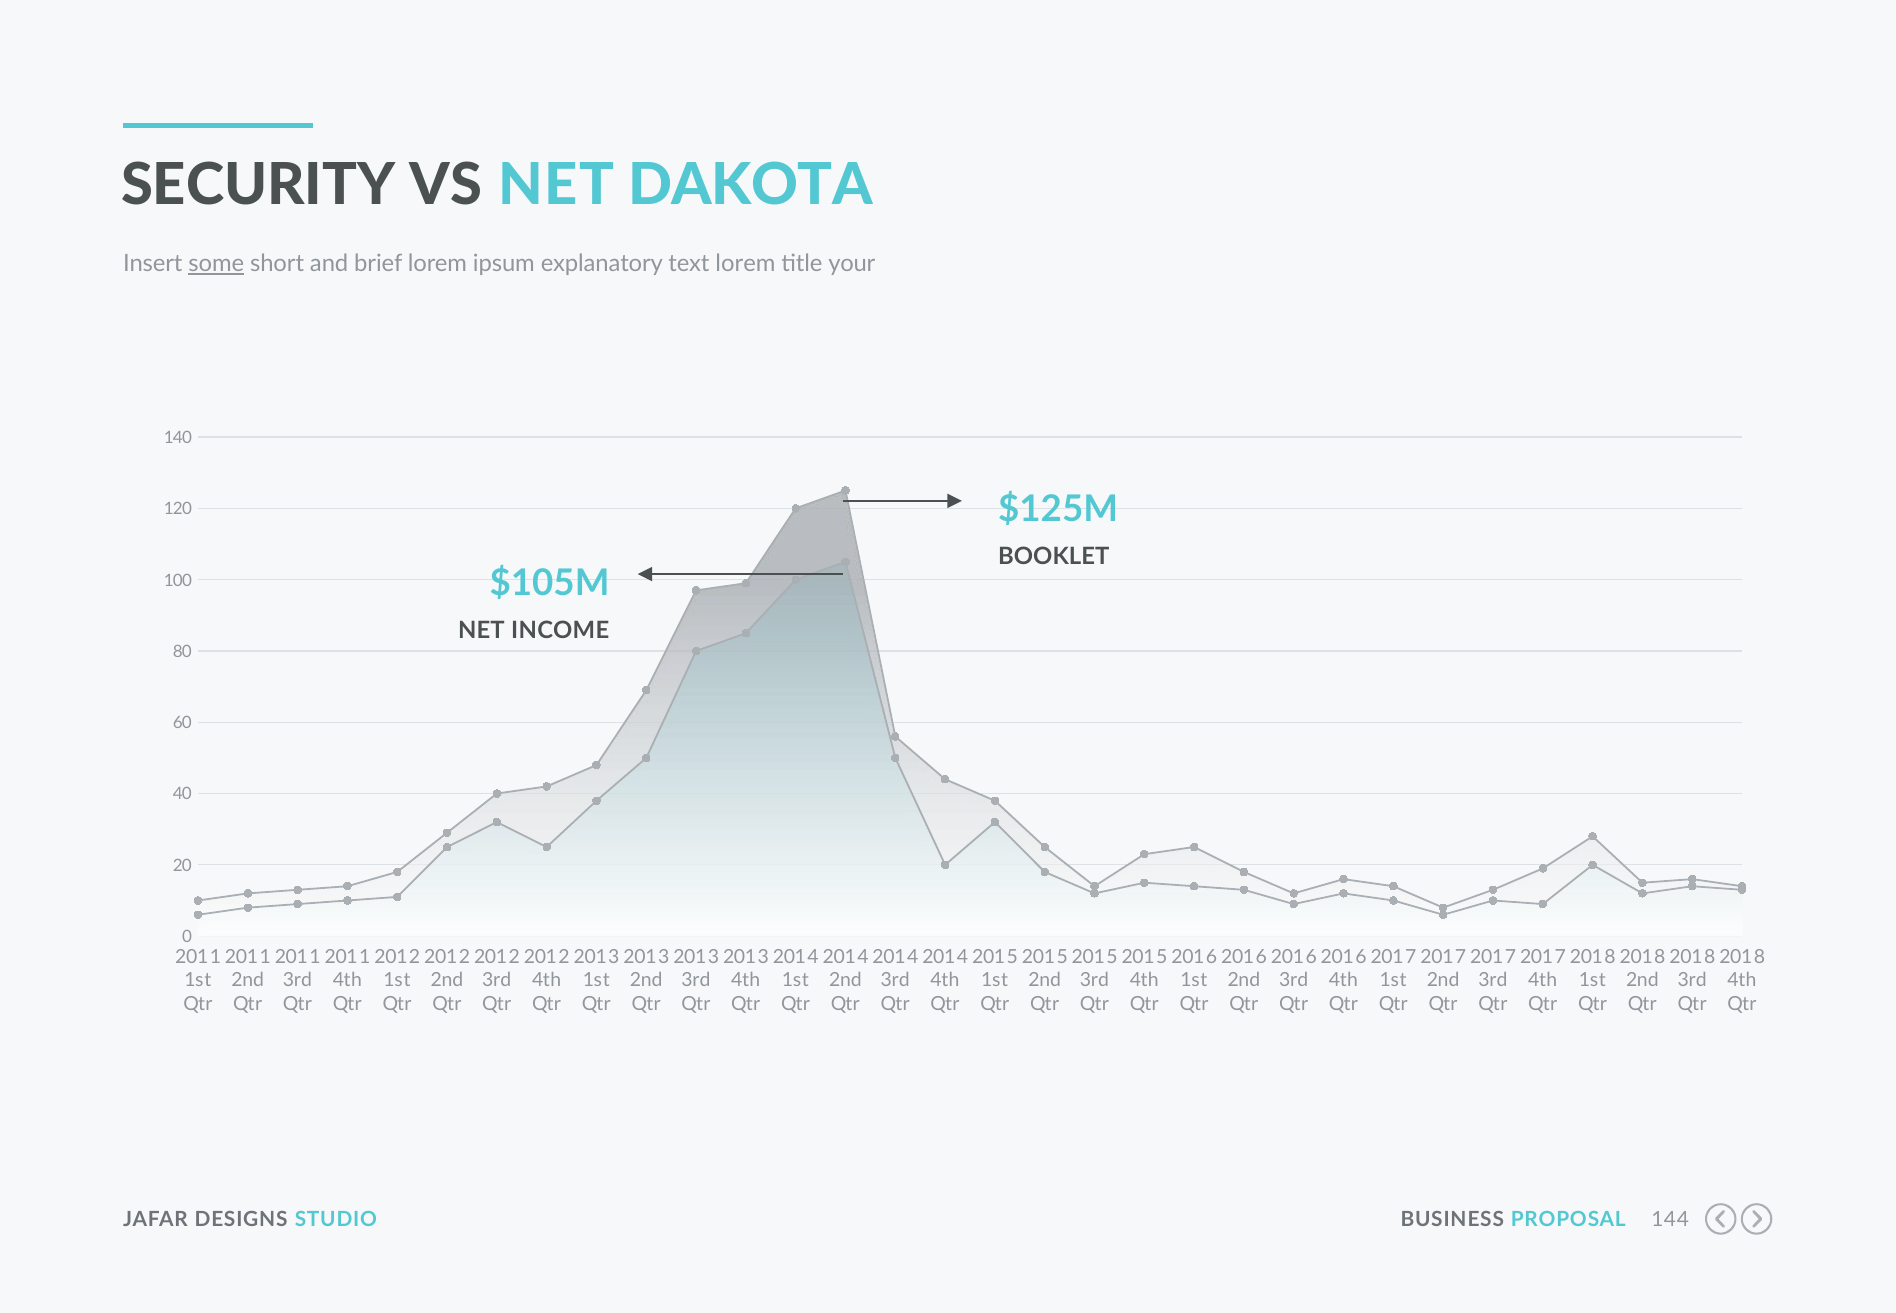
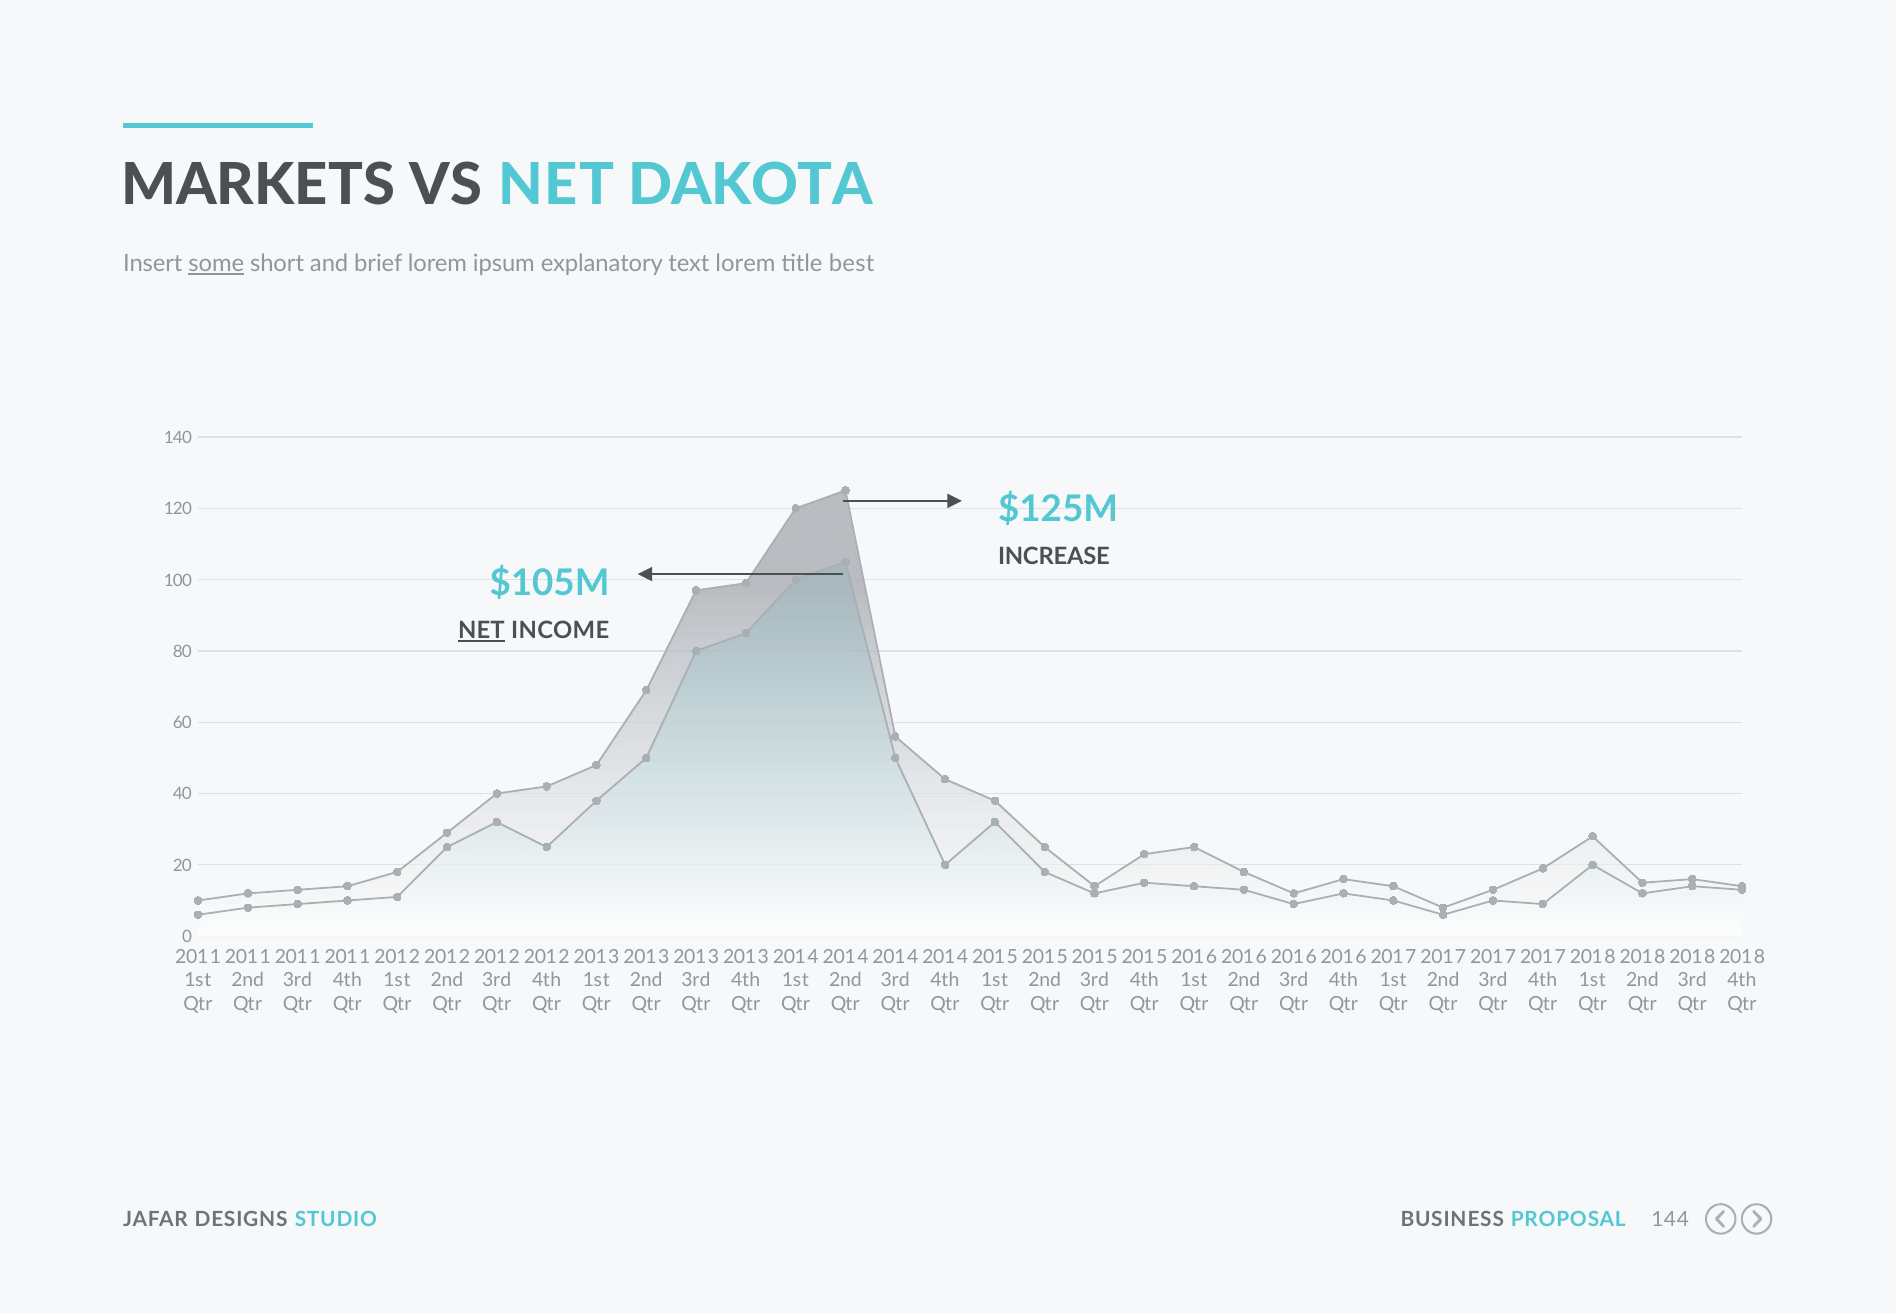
SECURITY: SECURITY -> MARKETS
your: your -> best
BOOKLET: BOOKLET -> INCREASE
NET at (481, 630) underline: none -> present
